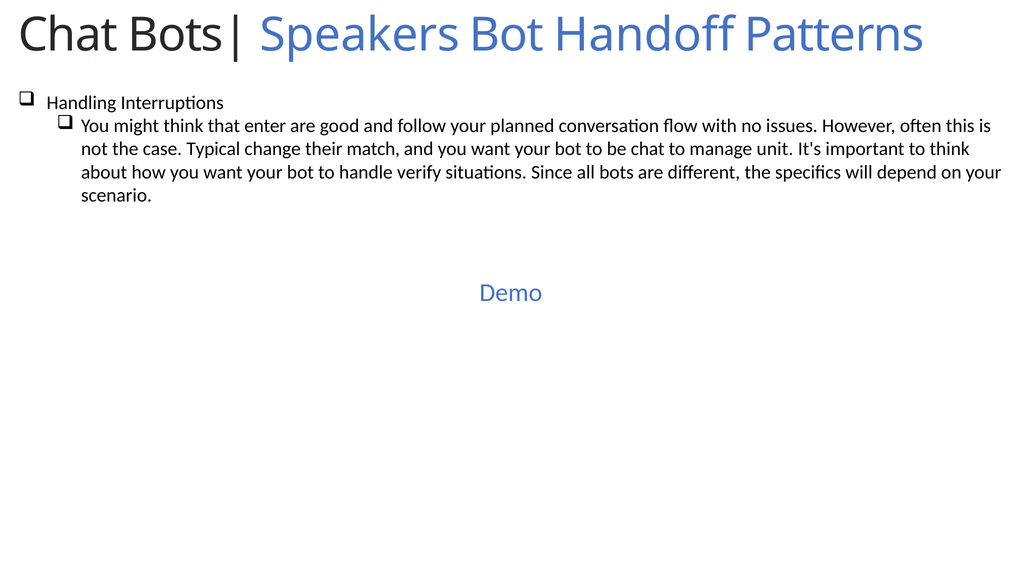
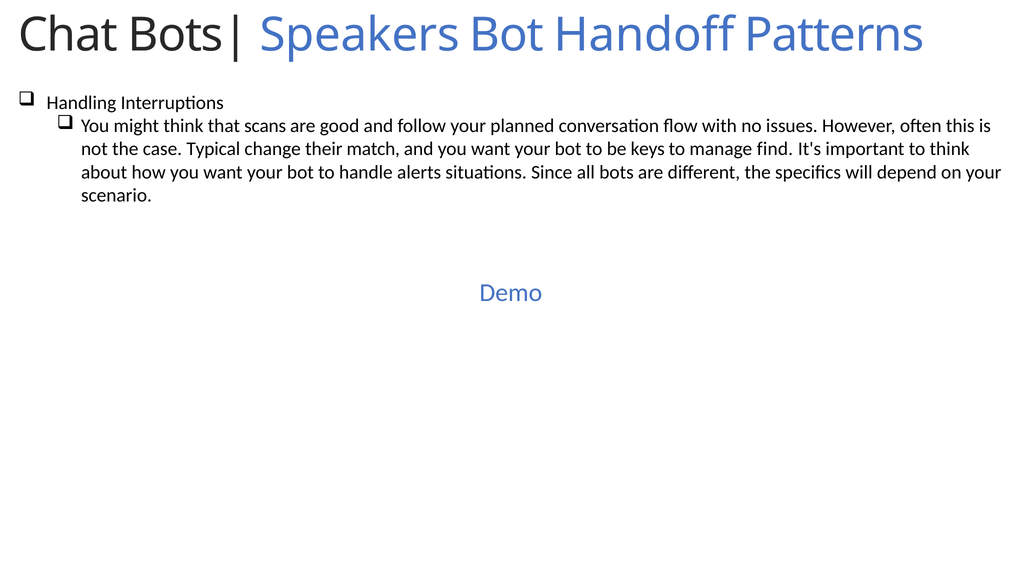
enter: enter -> scans
be chat: chat -> keys
unit: unit -> find
verify: verify -> alerts
